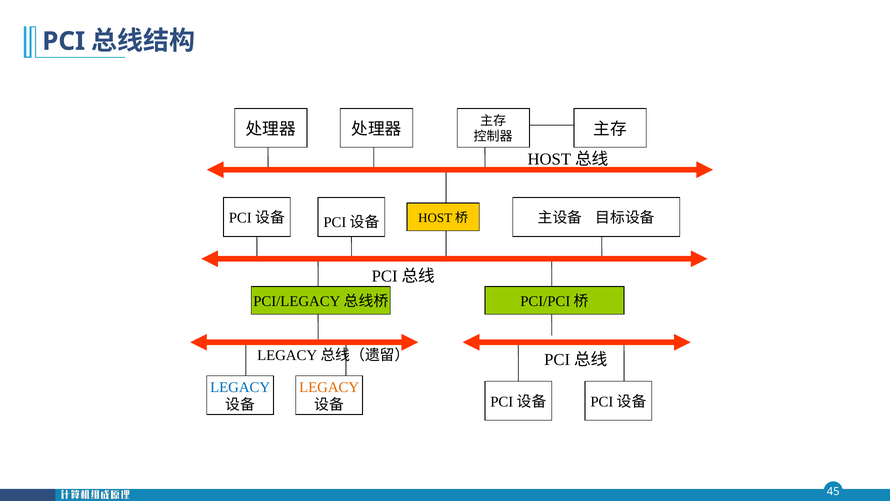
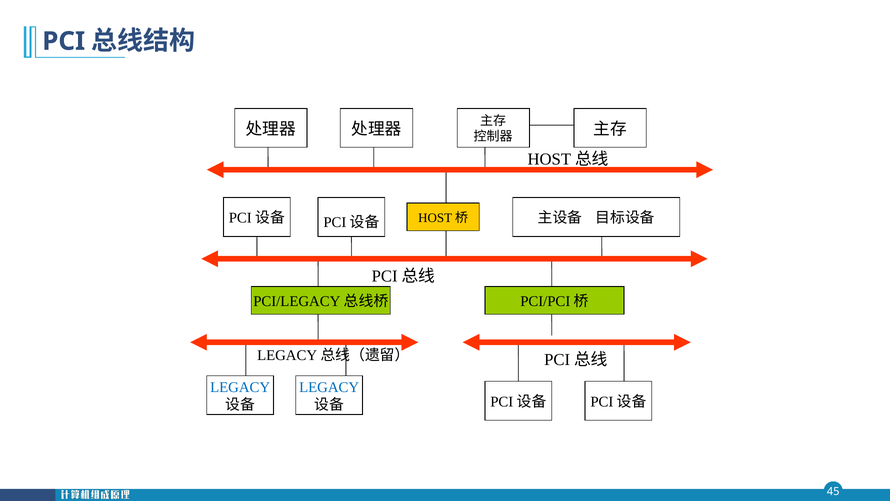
LEGACY at (329, 387) colour: orange -> blue
